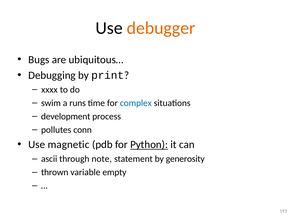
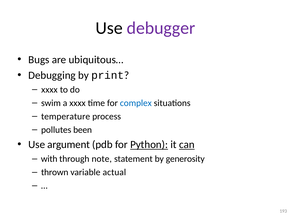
debugger colour: orange -> purple
a runs: runs -> xxxx
development: development -> temperature
conn: conn -> been
magnetic: magnetic -> argument
can underline: none -> present
ascii: ascii -> with
empty: empty -> actual
